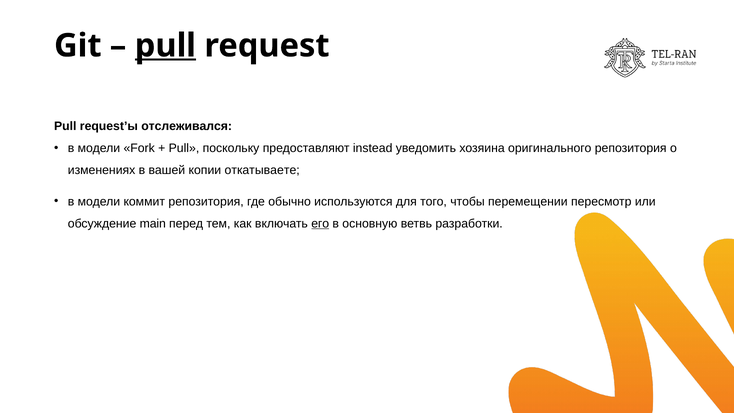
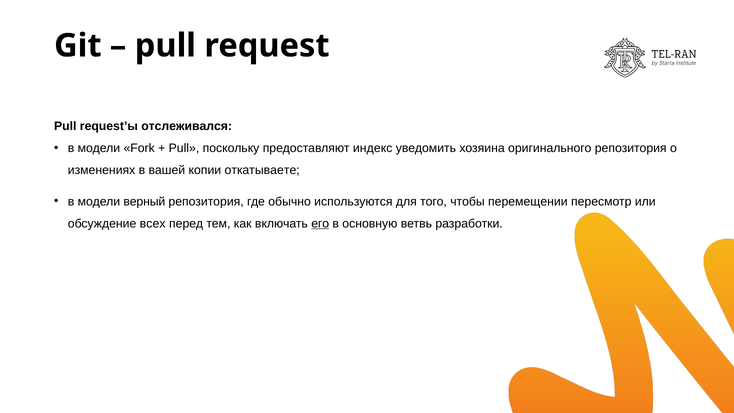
pull at (165, 46) underline: present -> none
instead: instead -> индекс
коммит: коммит -> верный
main: main -> всех
